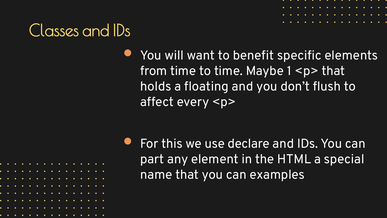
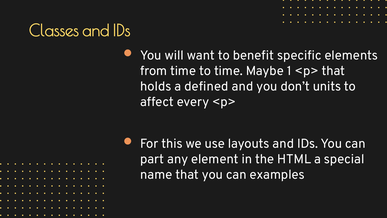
floating: floating -> defined
flush: flush -> units
declare: declare -> layouts
